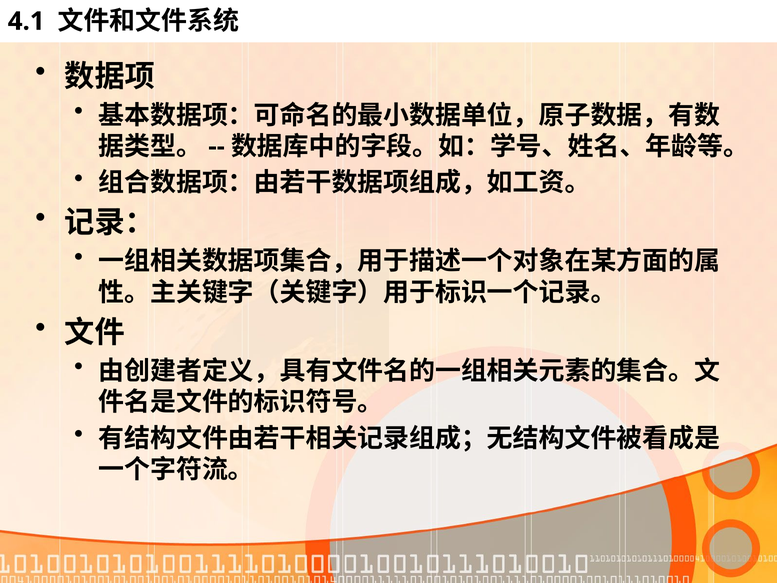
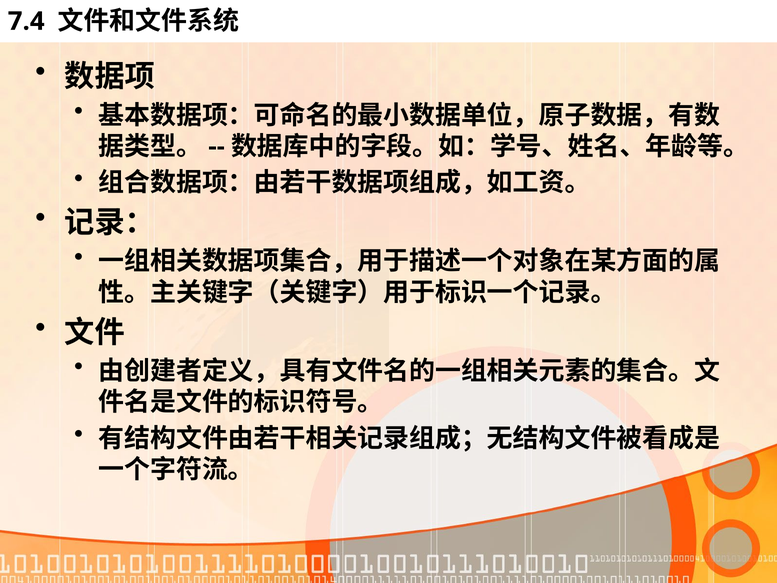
4.1: 4.1 -> 7.4
